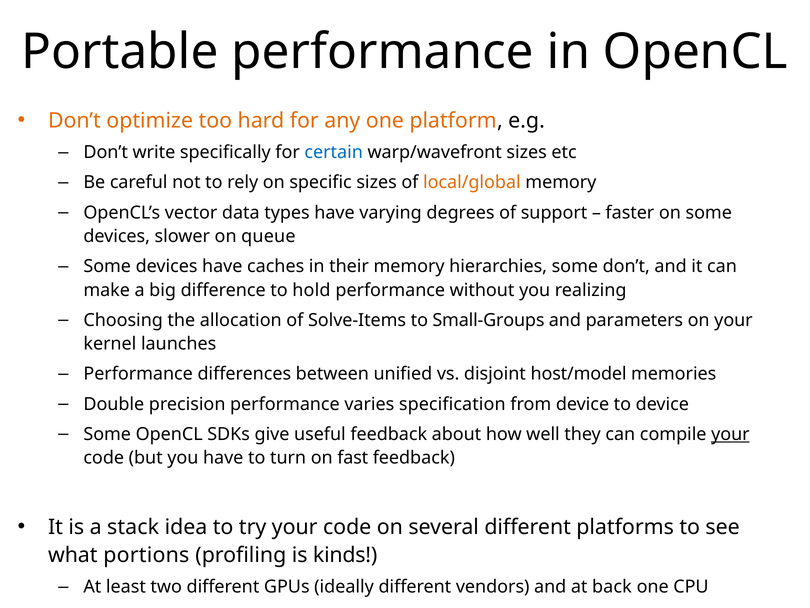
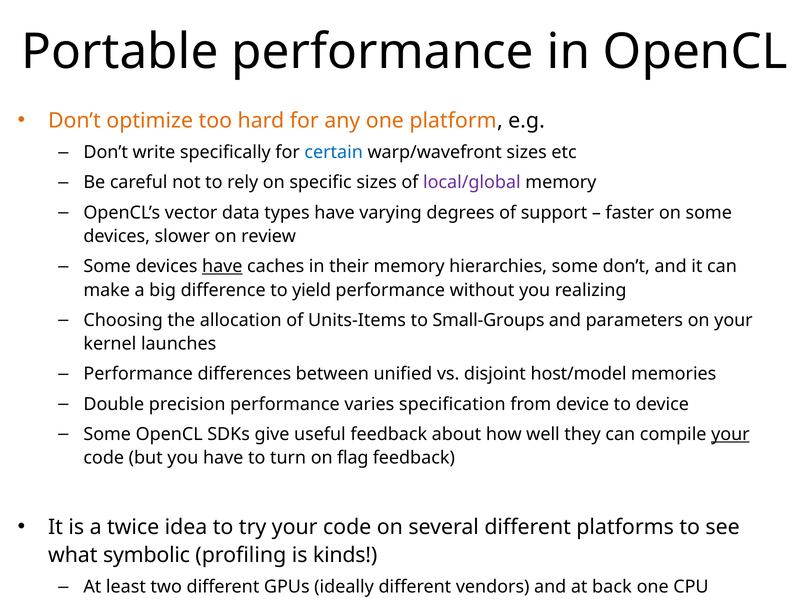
local/global colour: orange -> purple
queue: queue -> review
have at (222, 266) underline: none -> present
hold: hold -> yield
Solve-Items: Solve-Items -> Units-Items
fast: fast -> flag
stack: stack -> twice
portions: portions -> symbolic
